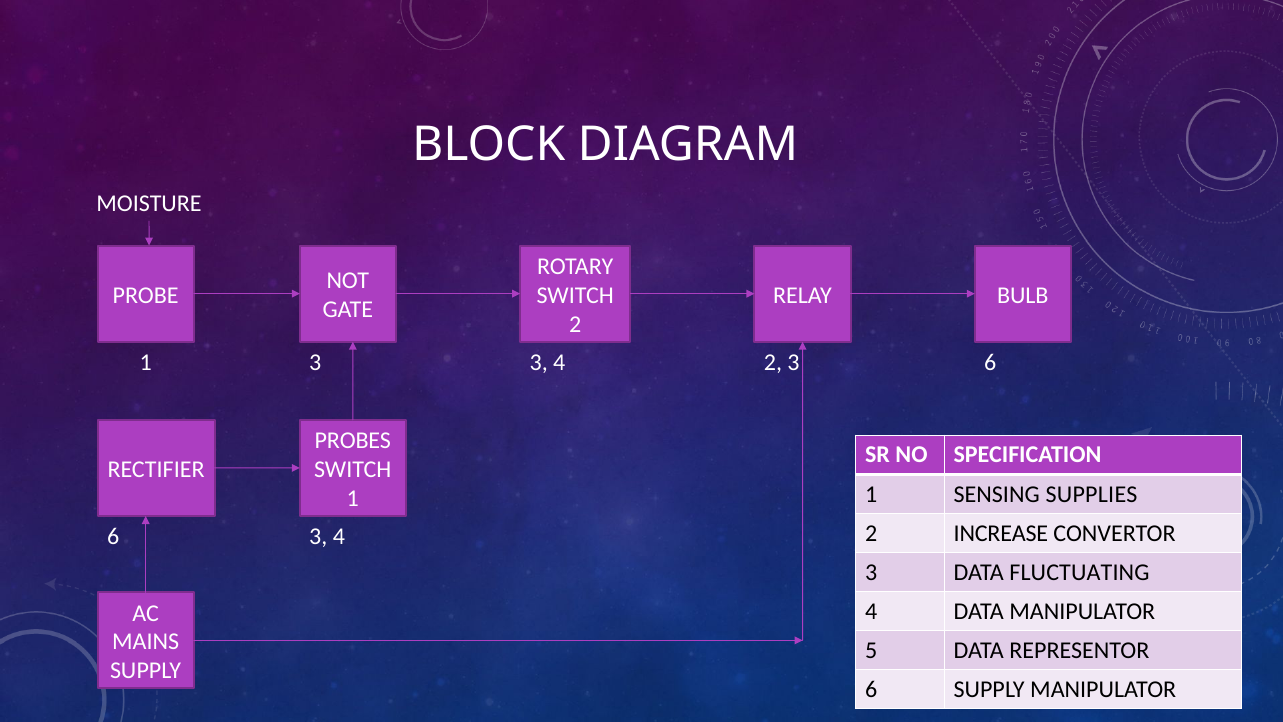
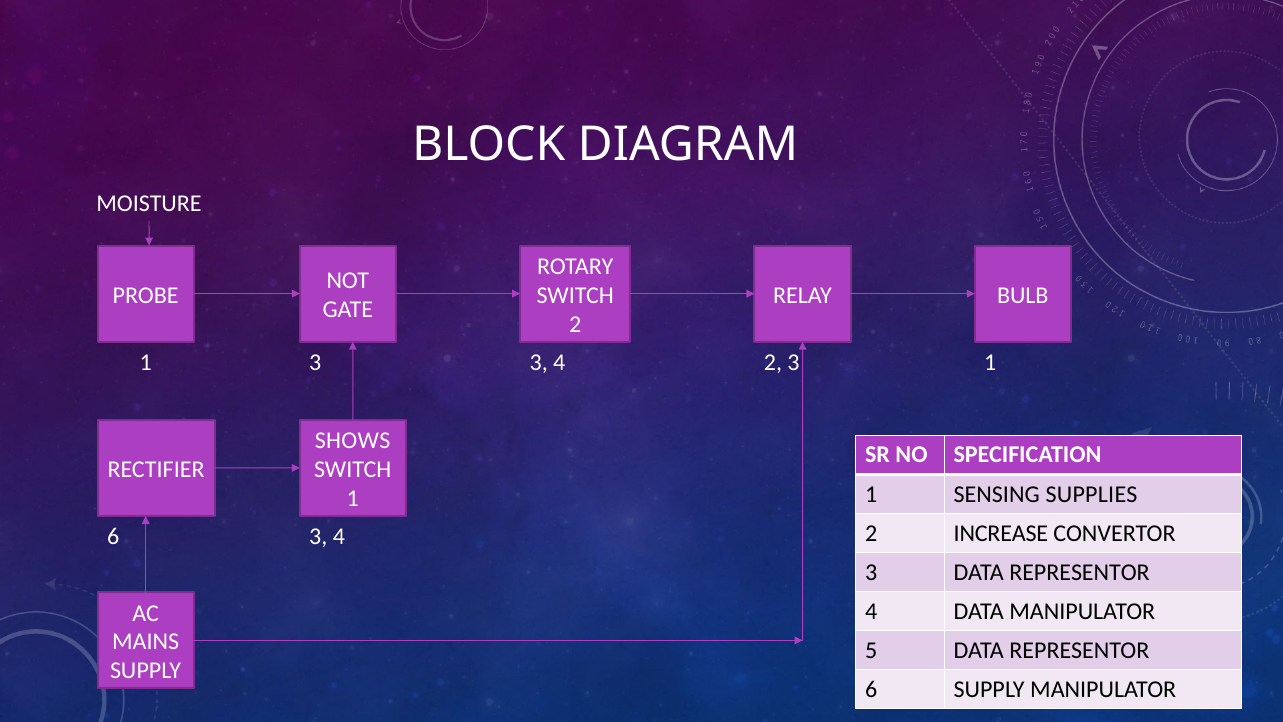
3 6: 6 -> 1
PROBES: PROBES -> SHOWS
3 DATA FLUCTUATING: FLUCTUATING -> REPRESENTOR
